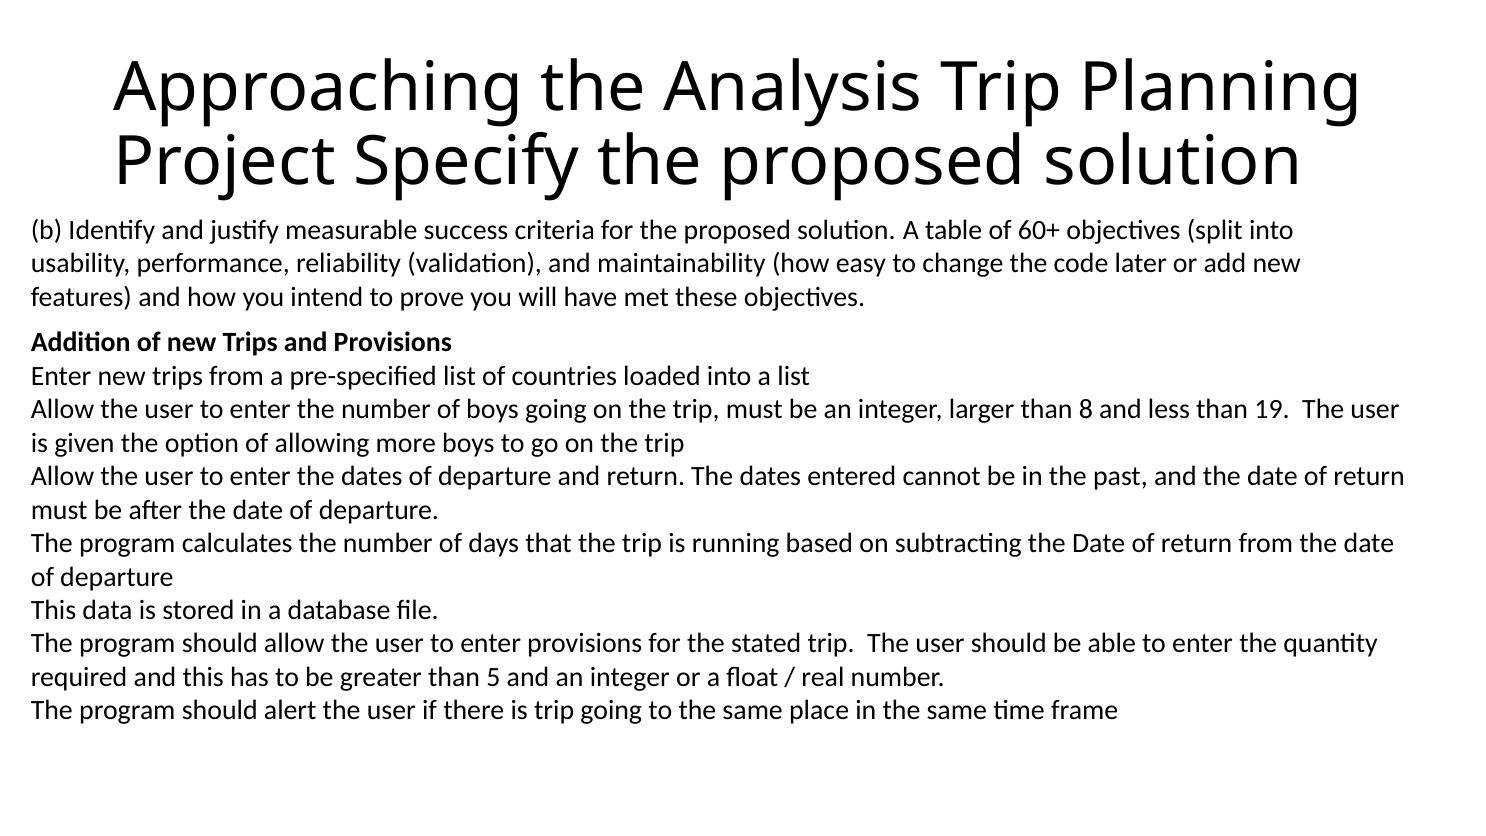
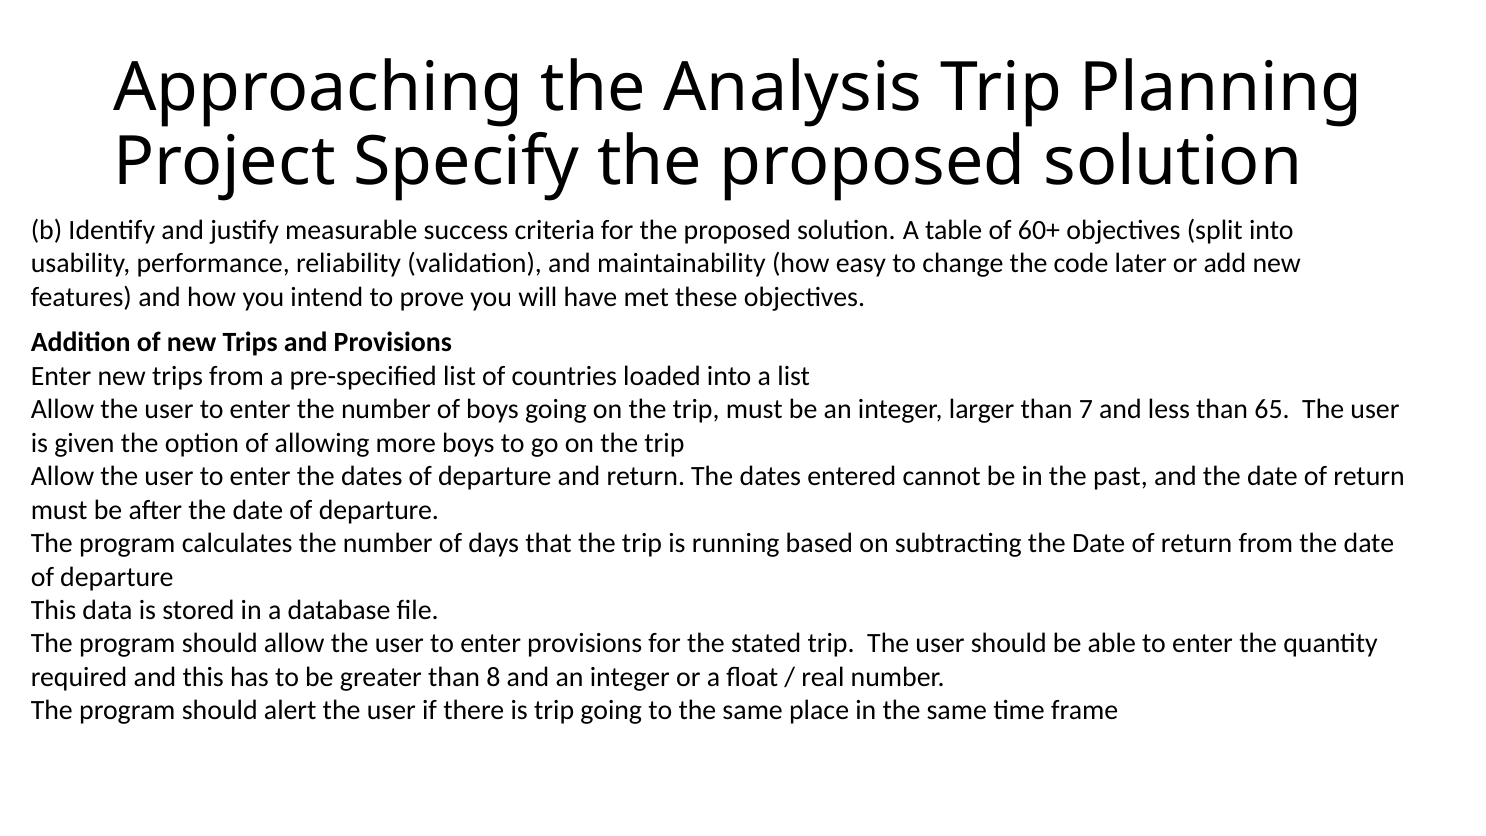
8: 8 -> 7
19: 19 -> 65
5: 5 -> 8
